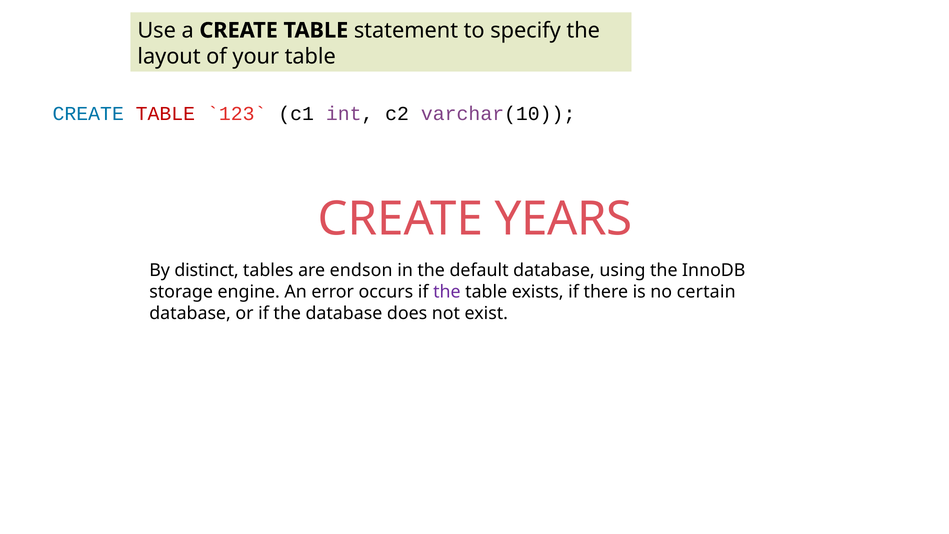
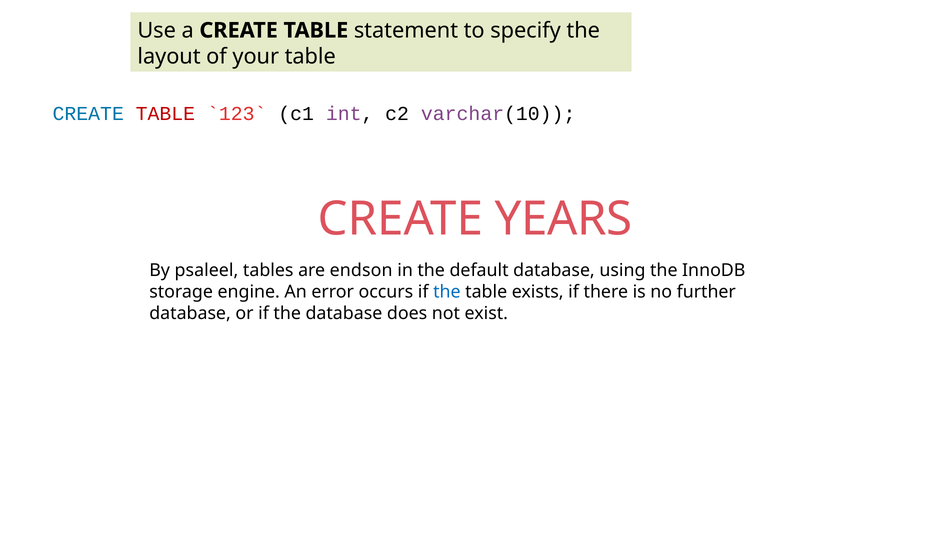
distinct: distinct -> psaleel
the at (447, 292) colour: purple -> blue
certain: certain -> further
